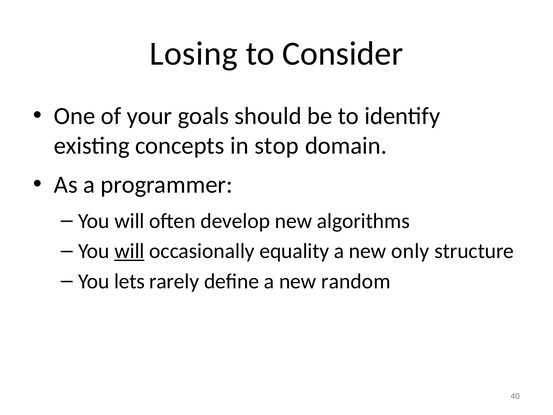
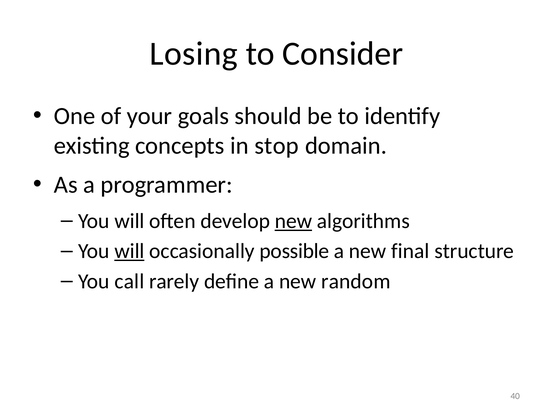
new at (293, 221) underline: none -> present
equality: equality -> possible
only: only -> final
lets: lets -> call
